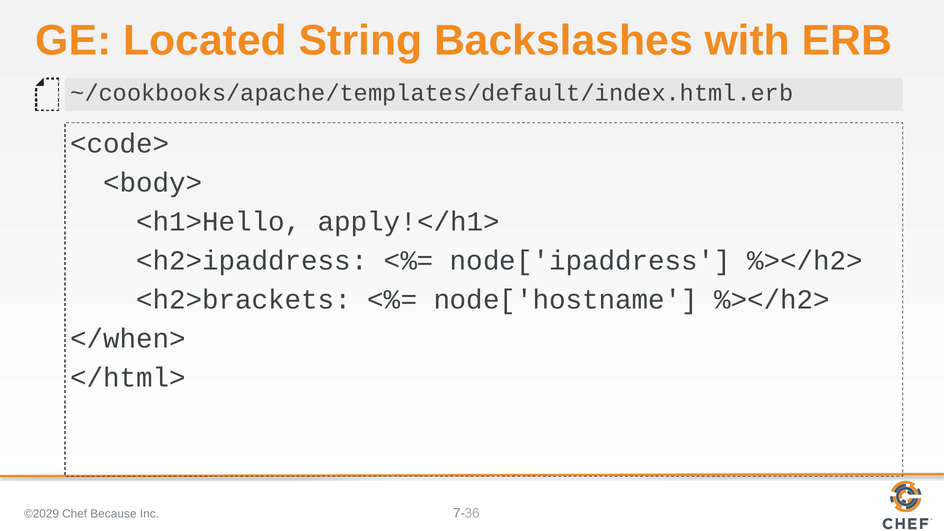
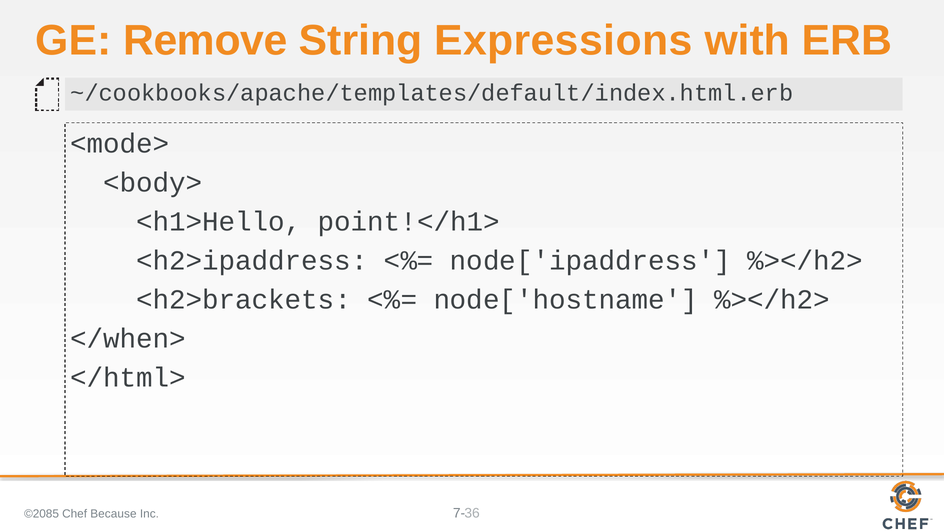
Located: Located -> Remove
Backslashes: Backslashes -> Expressions
<code>: <code> -> <mode>
apply!</h1>: apply!</h1> -> point!</h1>
©2029: ©2029 -> ©2085
